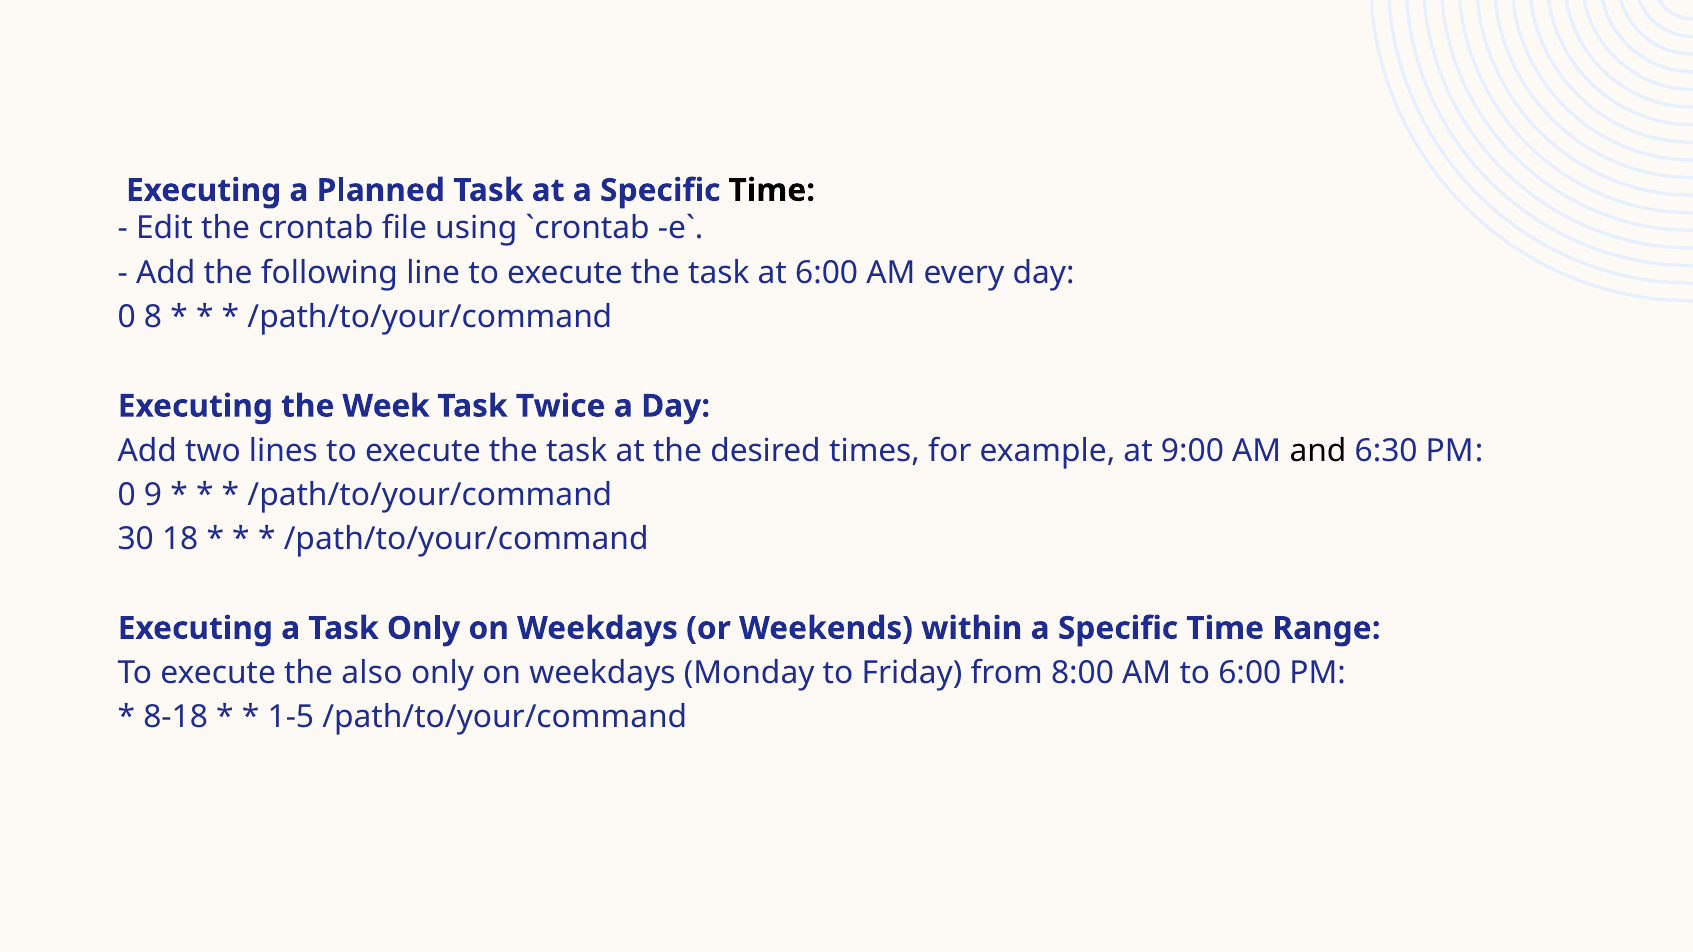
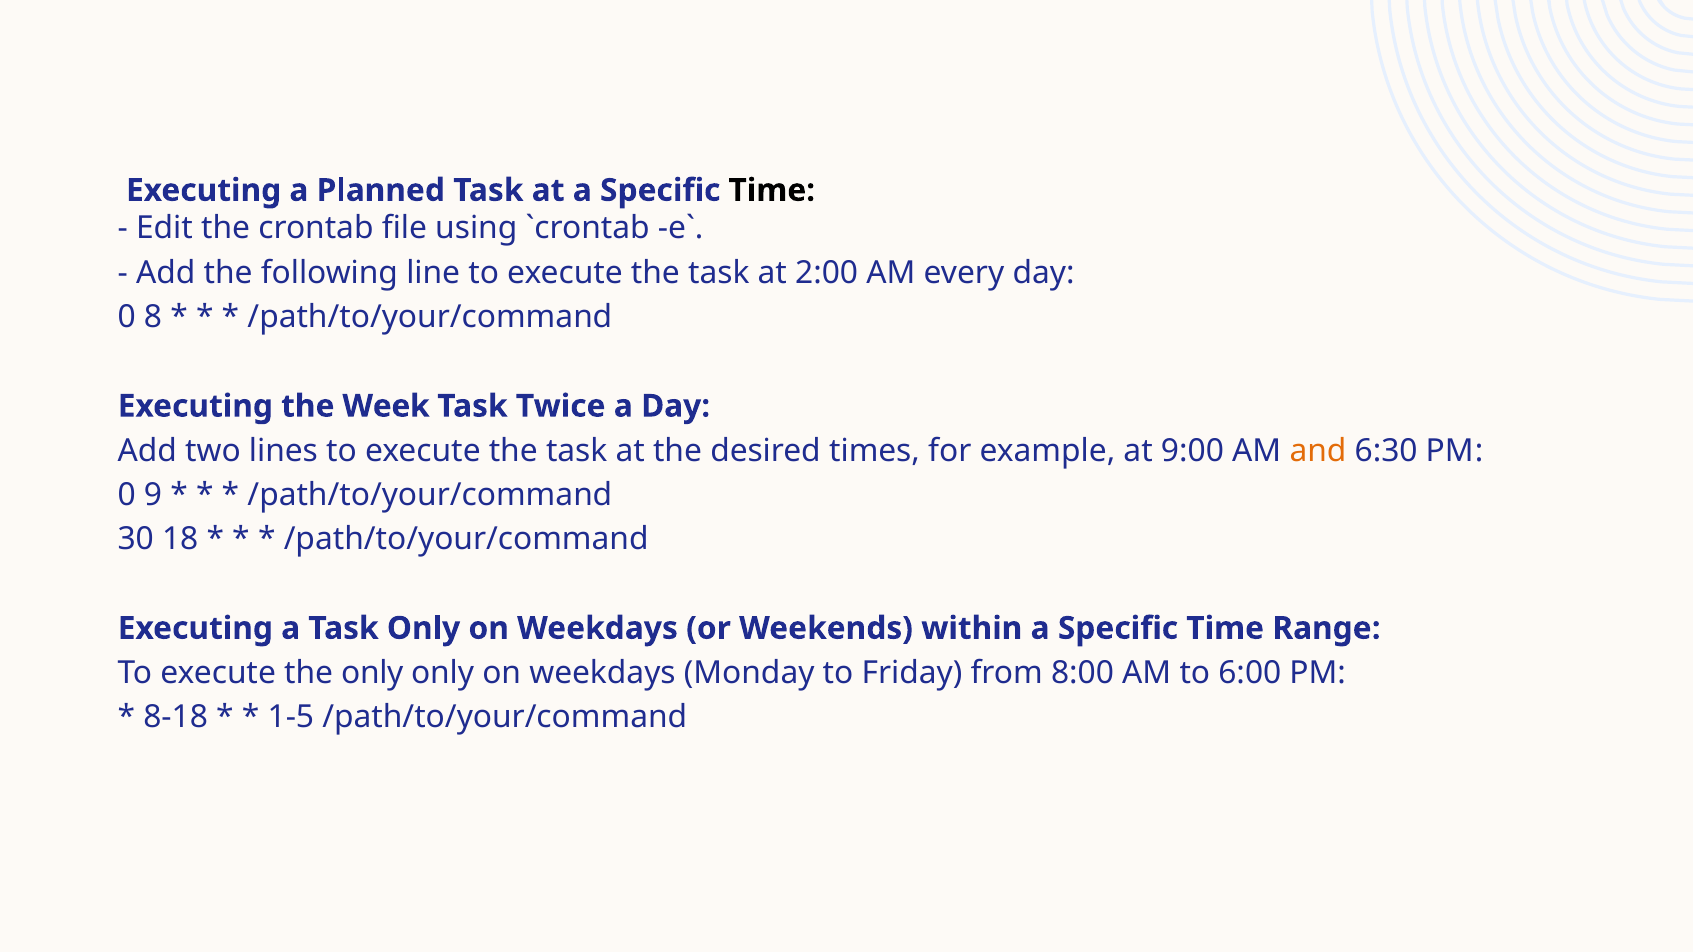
at 6:00: 6:00 -> 2:00
and colour: black -> orange
the also: also -> only
